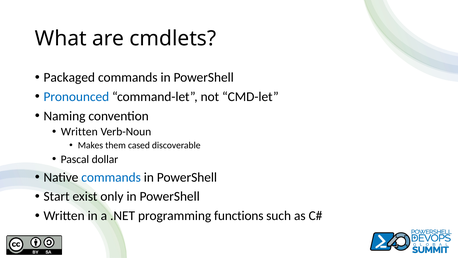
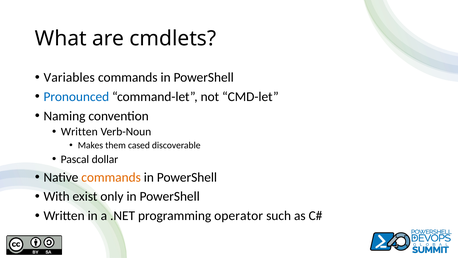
Packaged: Packaged -> Variables
commands at (111, 177) colour: blue -> orange
Start: Start -> With
functions: functions -> operator
